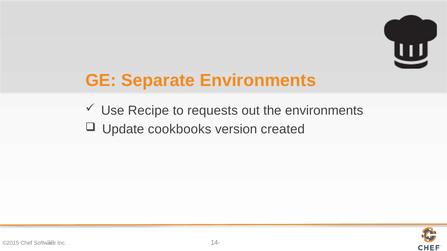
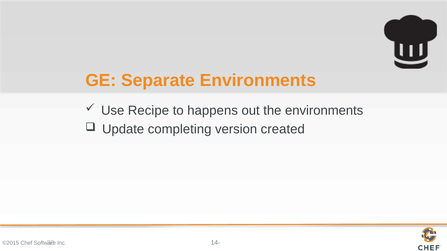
requests: requests -> happens
cookbooks: cookbooks -> completing
